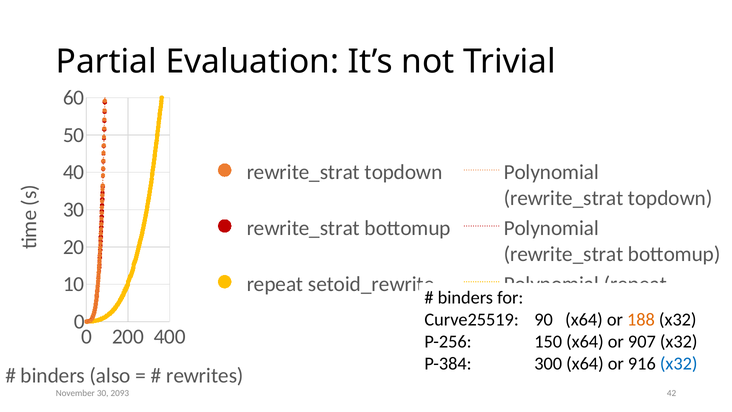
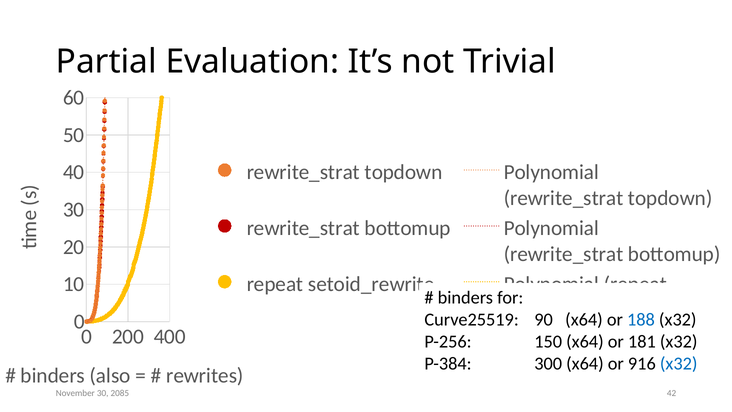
188 colour: orange -> blue
907: 907 -> 181
2093: 2093 -> 2085
